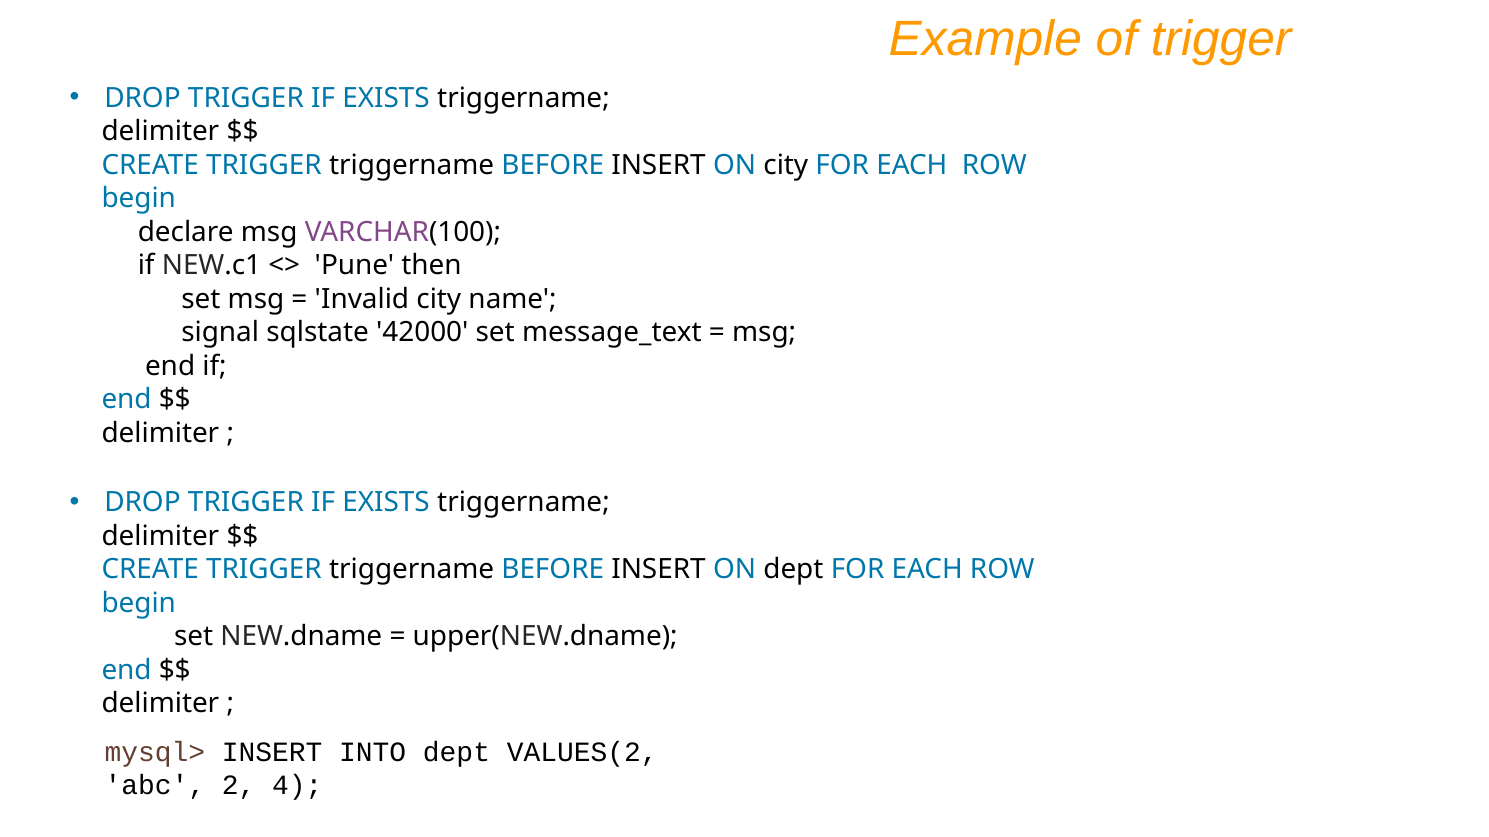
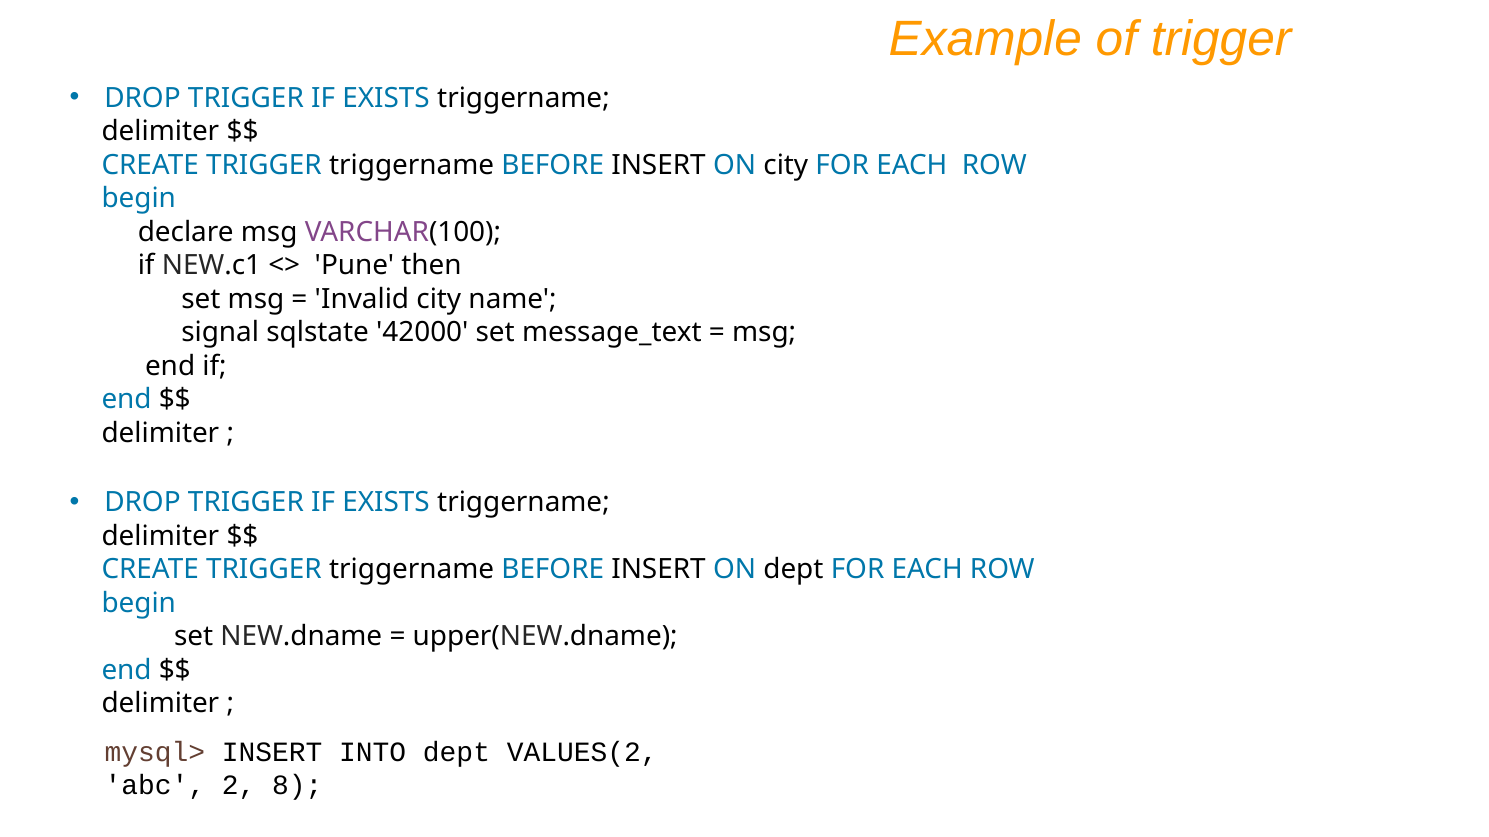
4: 4 -> 8
